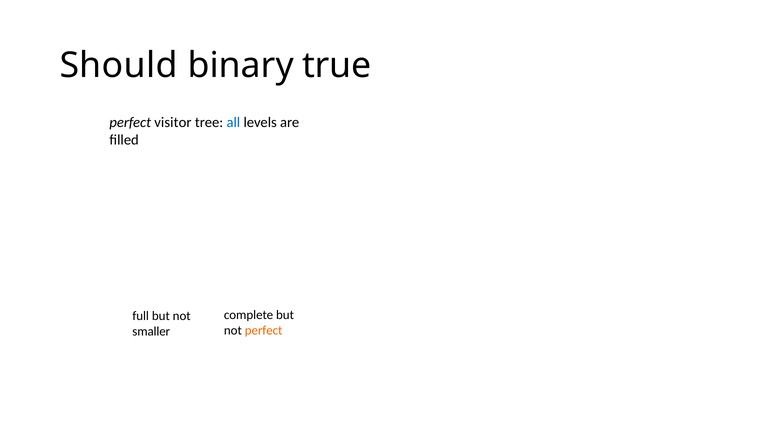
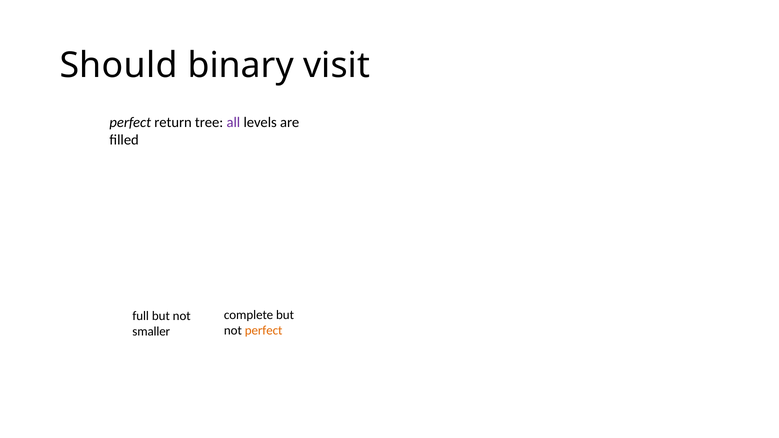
true: true -> visit
visitor: visitor -> return
all colour: blue -> purple
